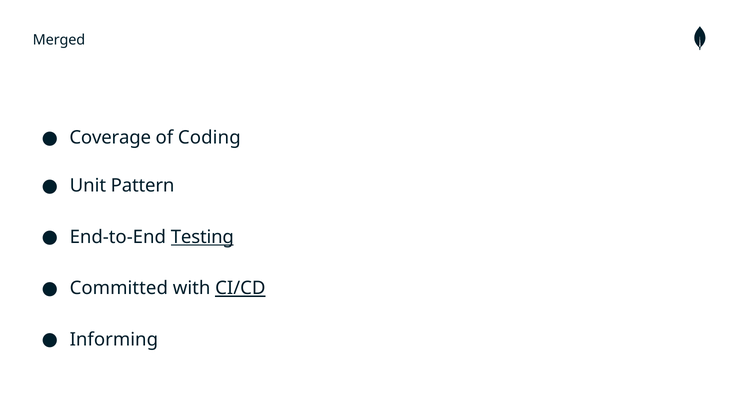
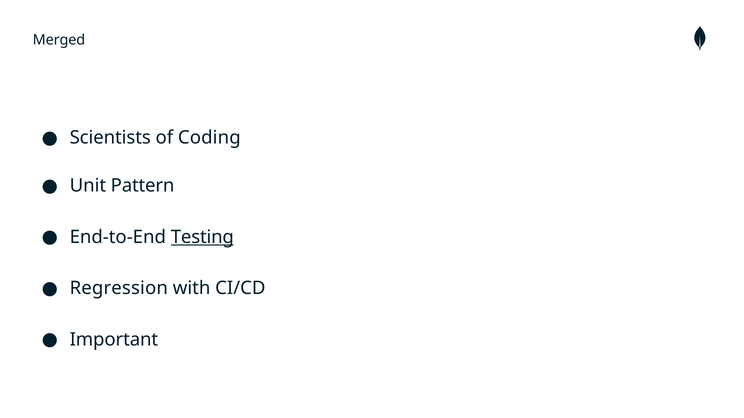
Coverage: Coverage -> Scientists
Committed: Committed -> Regression
CI/CD underline: present -> none
Informing: Informing -> Important
